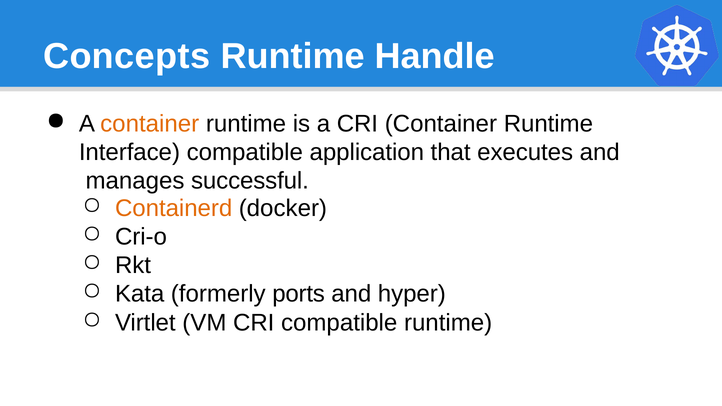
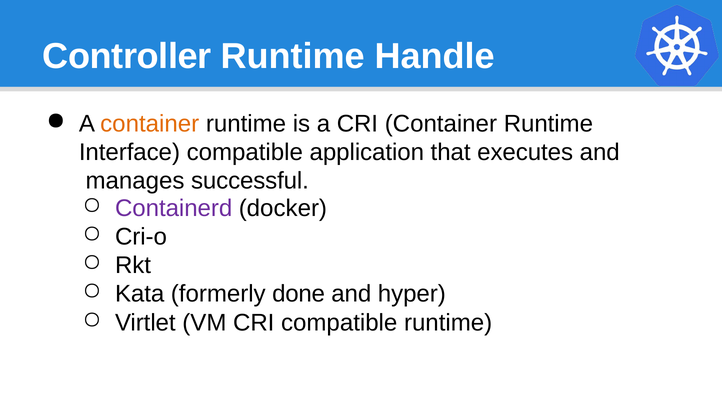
Concepts: Concepts -> Controller
Containerd colour: orange -> purple
ports: ports -> done
